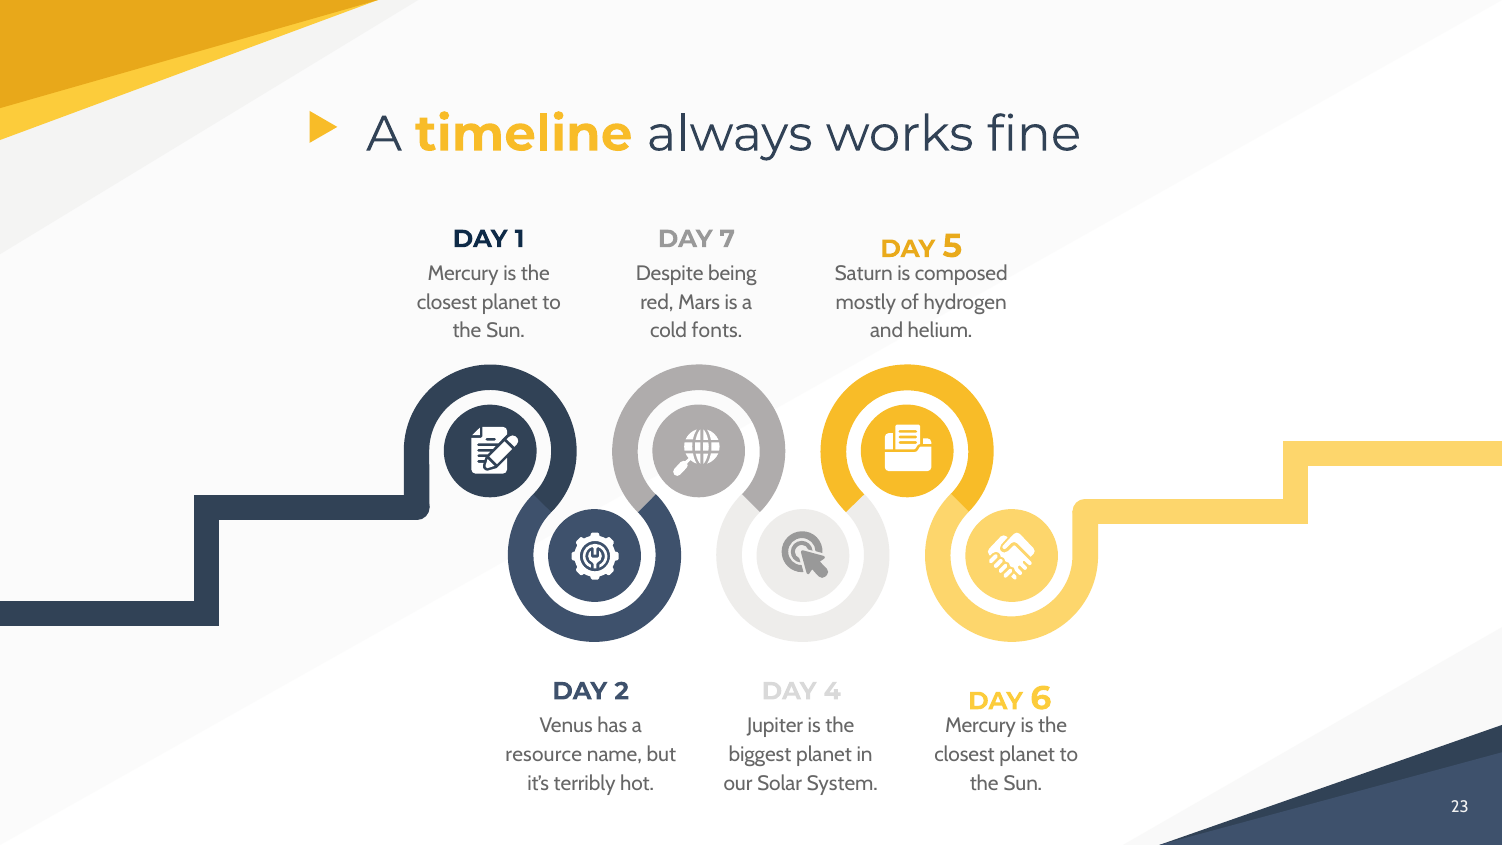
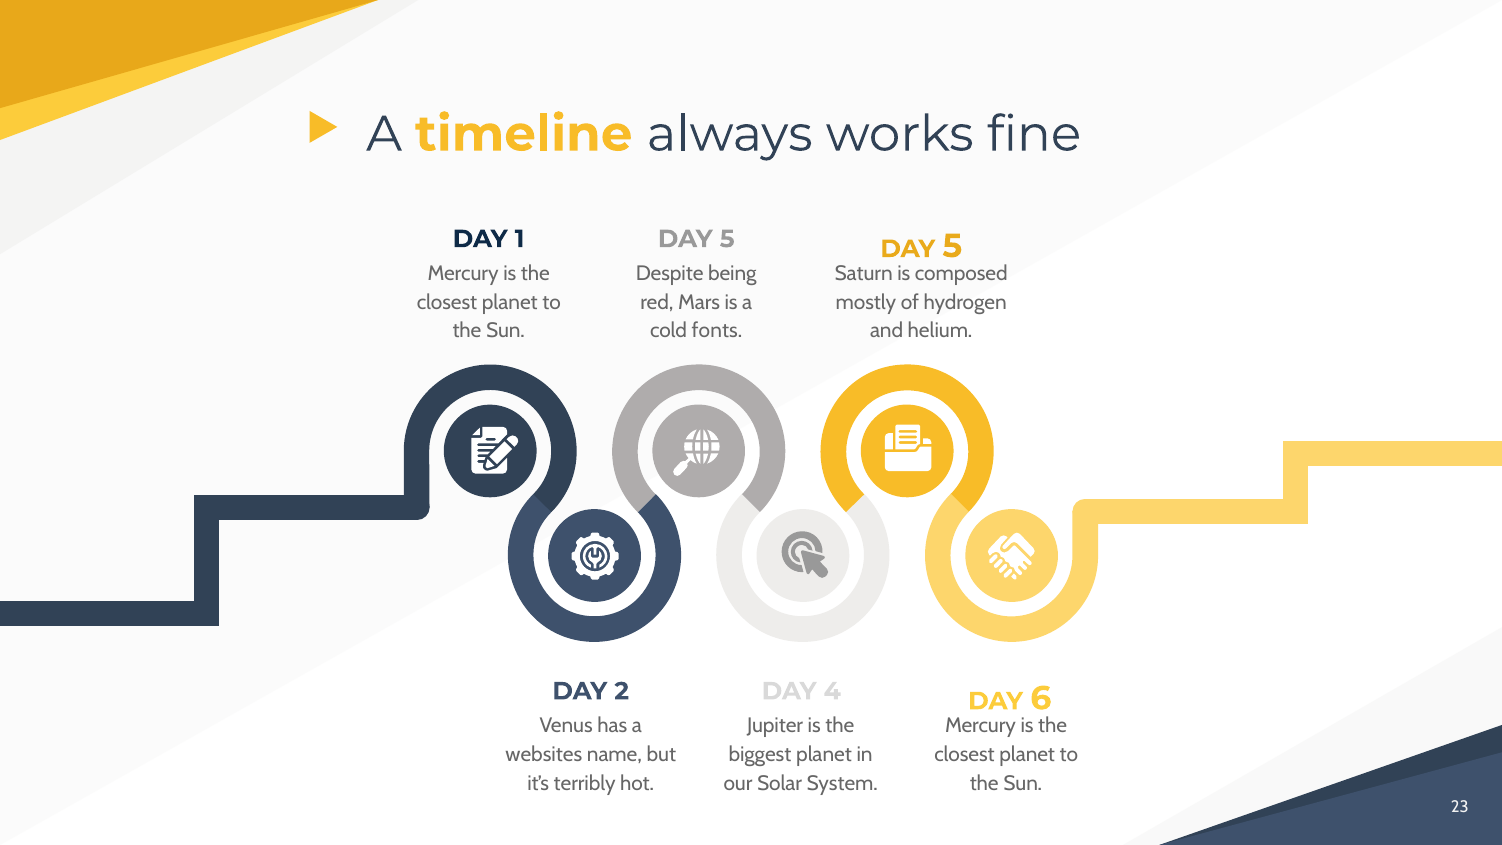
7 at (727, 239): 7 -> 5
resource: resource -> websites
